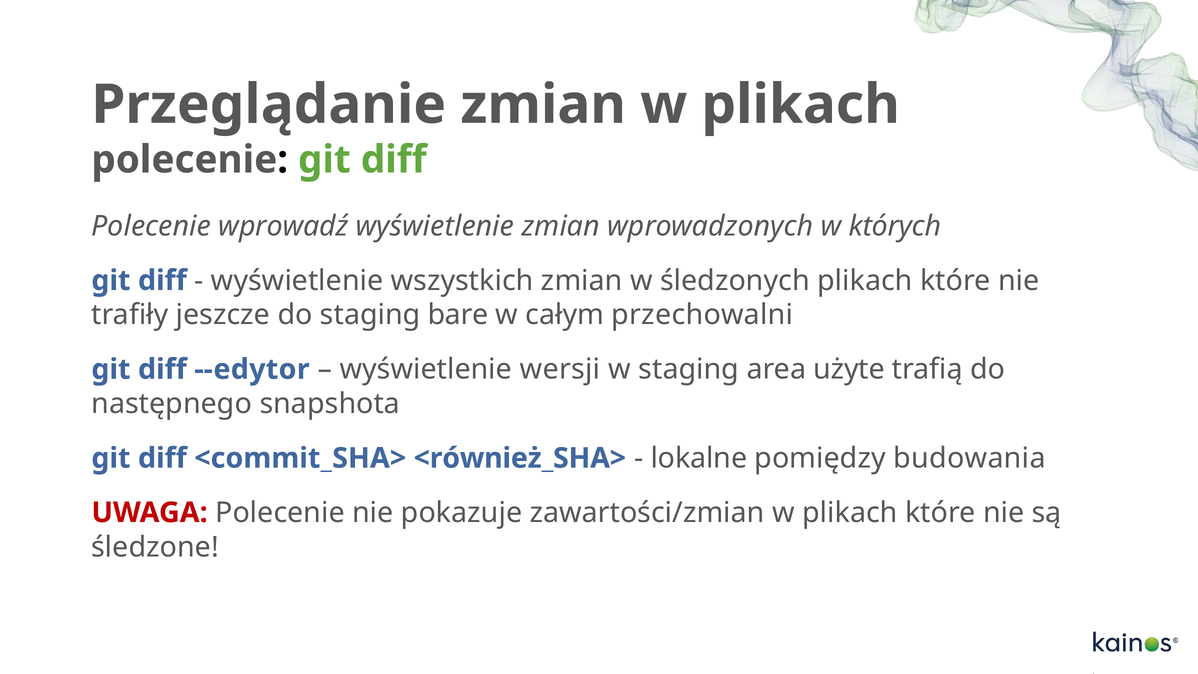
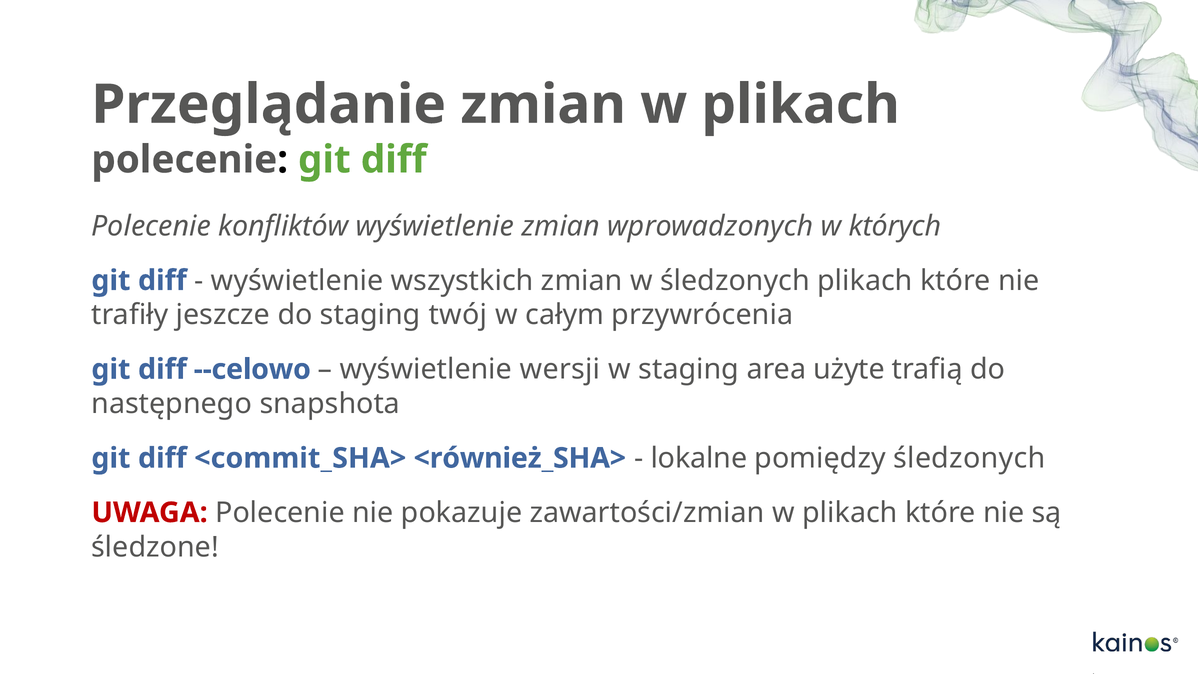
wprowadź: wprowadź -> konfliktów
bare: bare -> twój
przechowalni: przechowalni -> przywrócenia
--edytor: --edytor -> --celowo
pomiędzy budowania: budowania -> śledzonych
